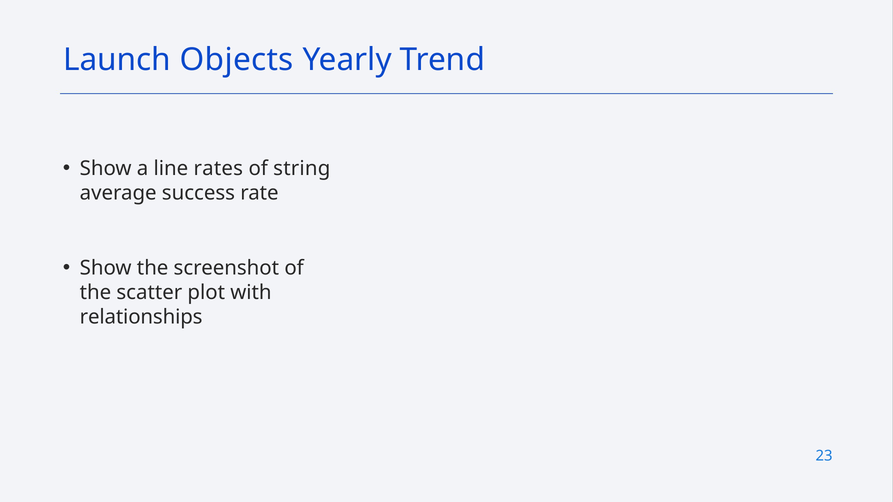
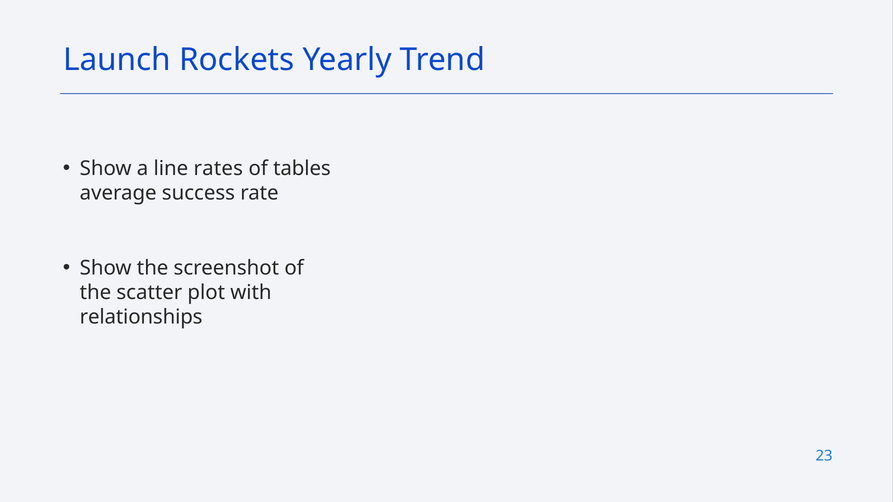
Objects: Objects -> Rockets
string: string -> tables
